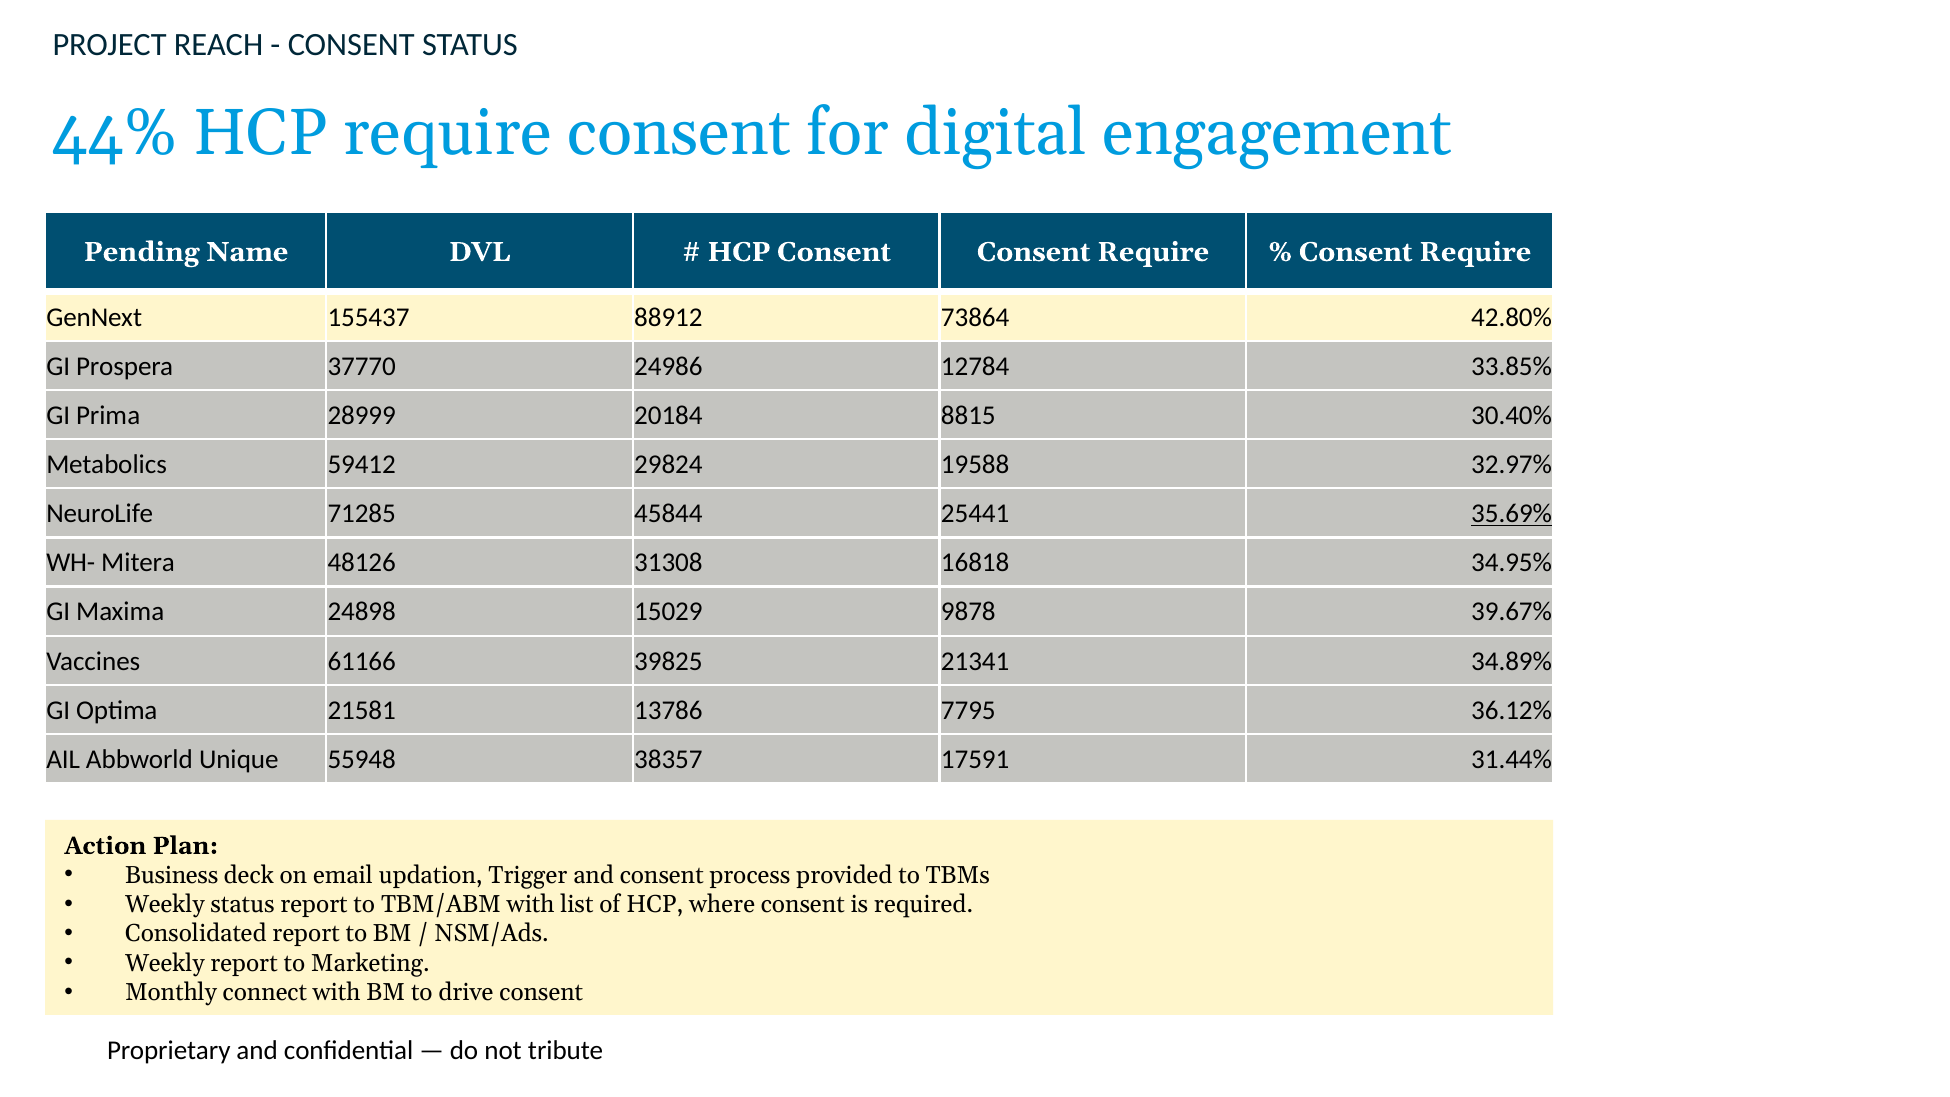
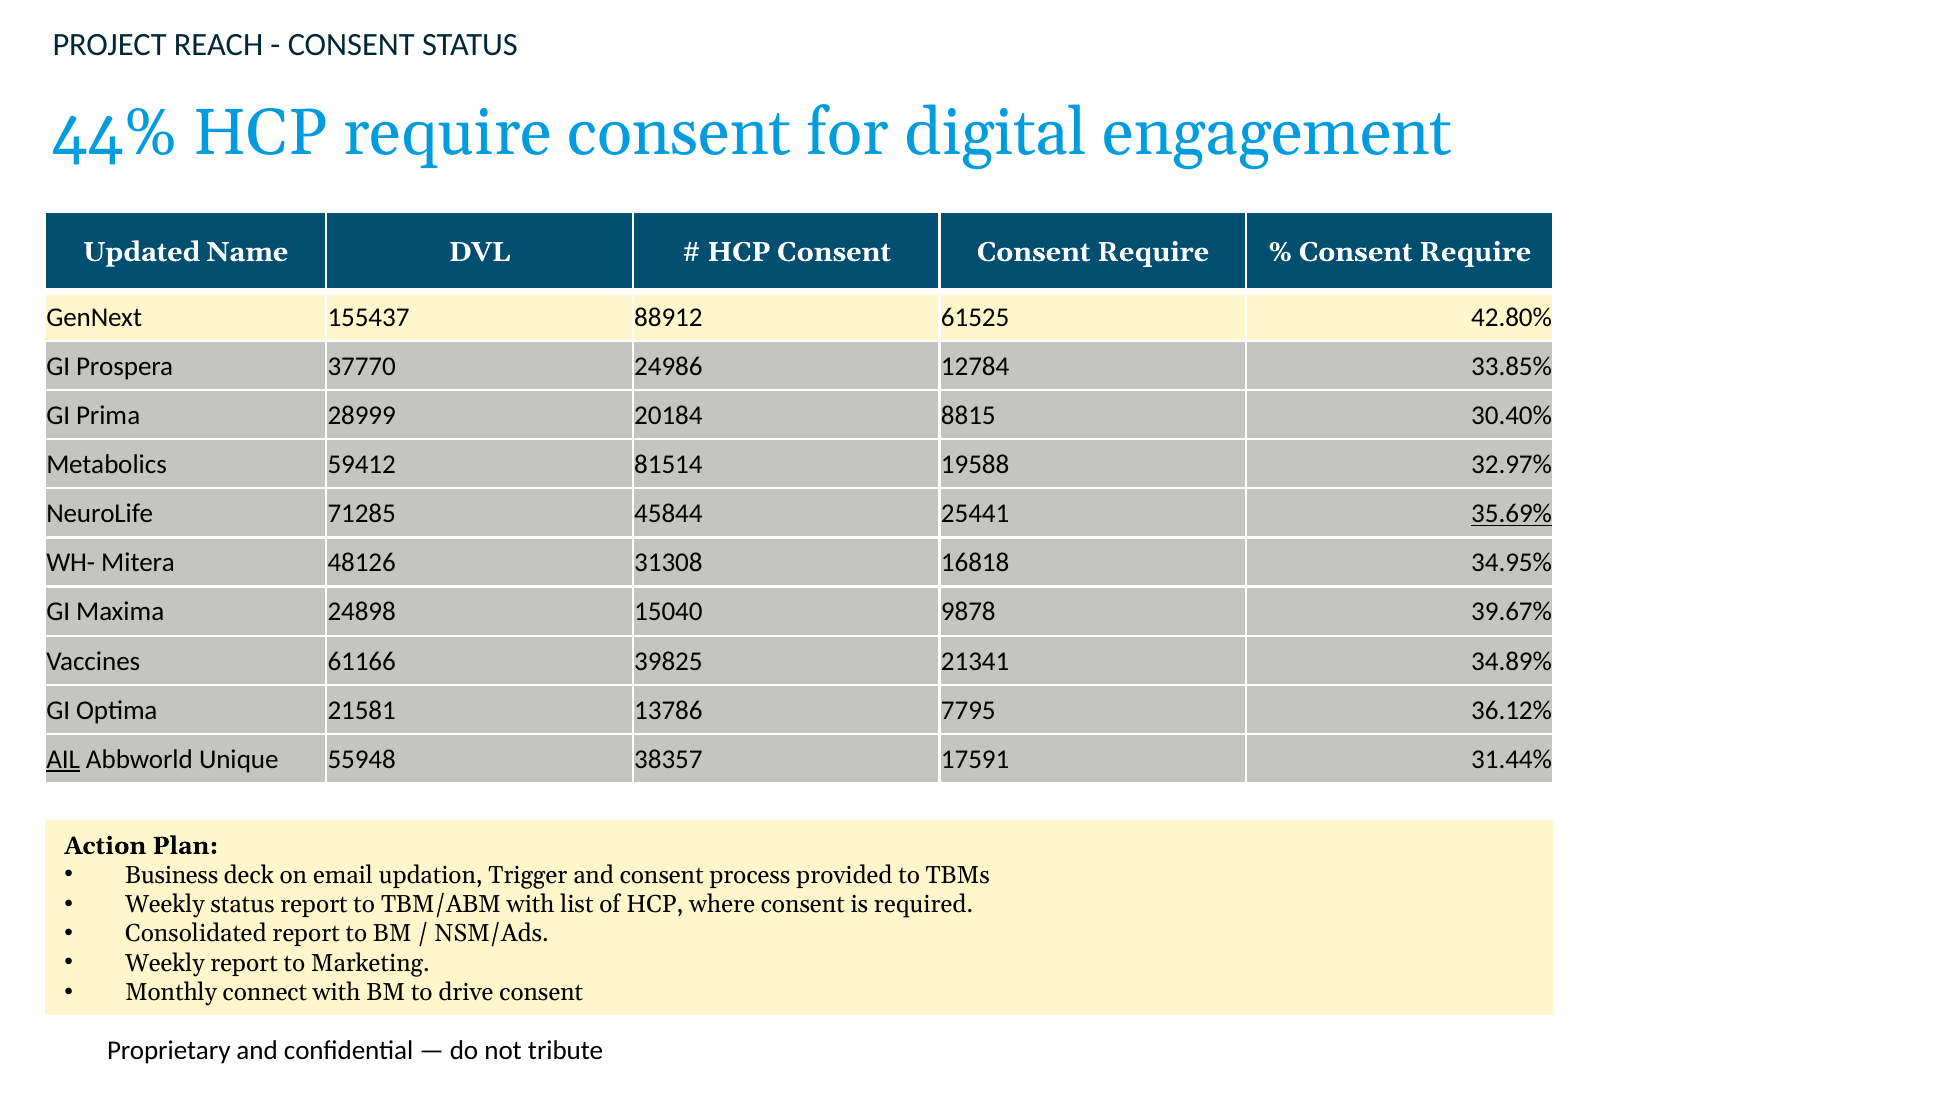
Pending: Pending -> Updated
73864: 73864 -> 61525
29824: 29824 -> 81514
15029: 15029 -> 15040
AIL underline: none -> present
